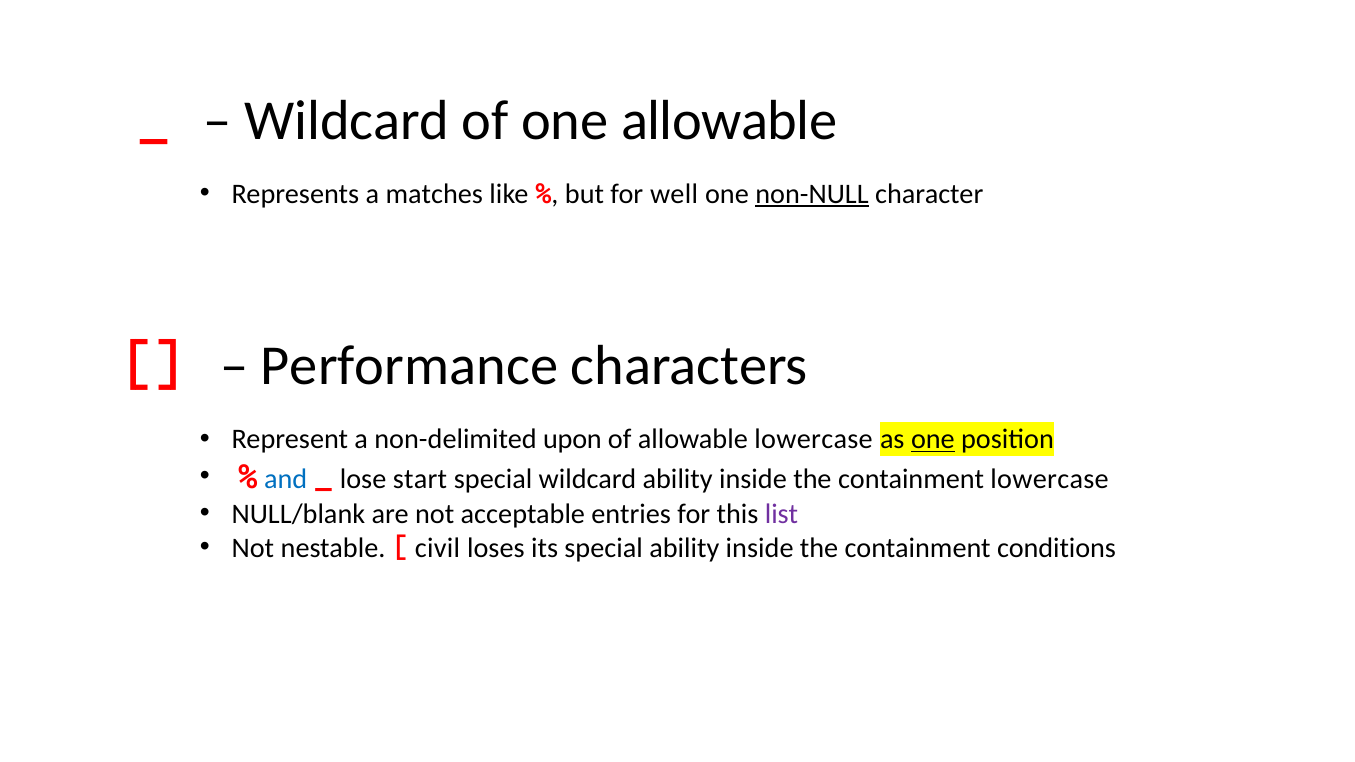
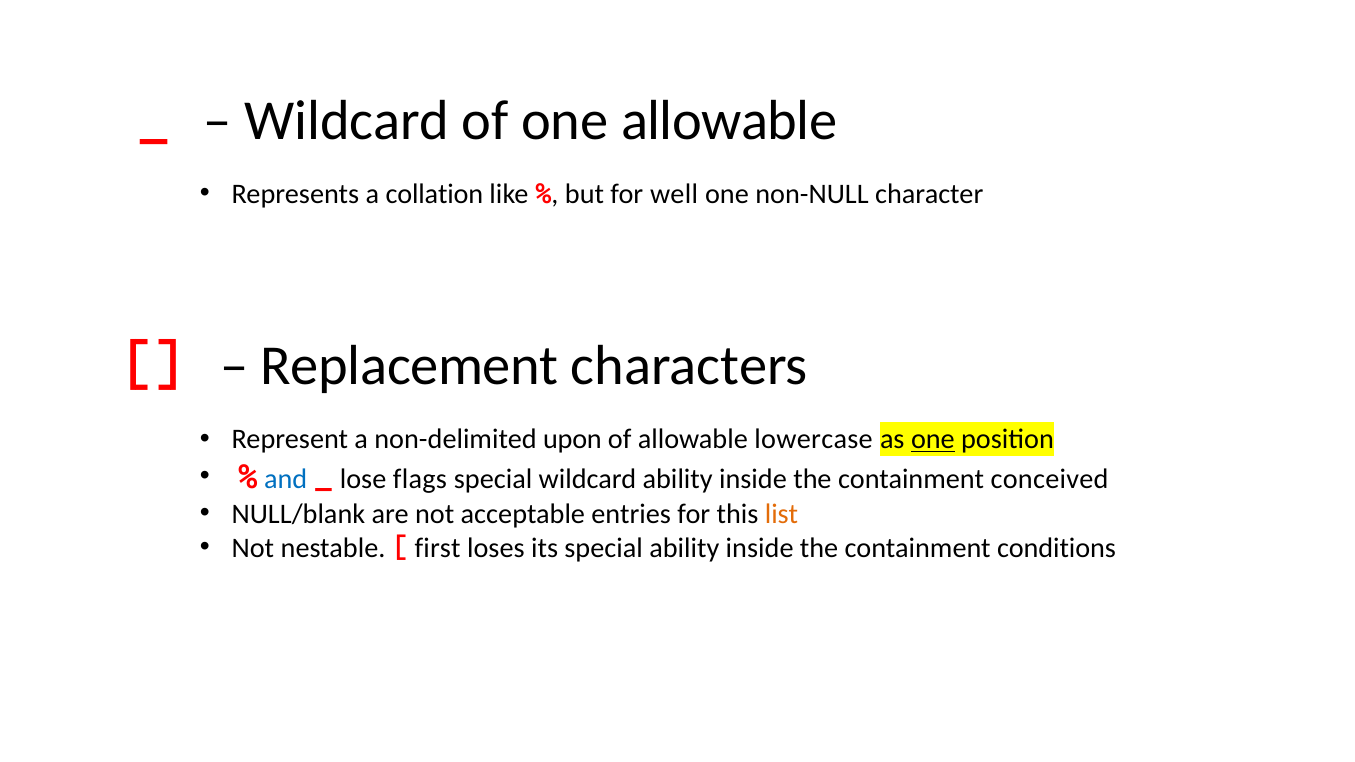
matches: matches -> collation
non-NULL underline: present -> none
Performance: Performance -> Replacement
start: start -> flags
containment lowercase: lowercase -> conceived
list colour: purple -> orange
civil: civil -> first
